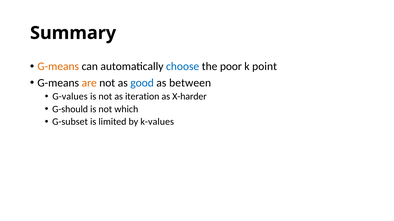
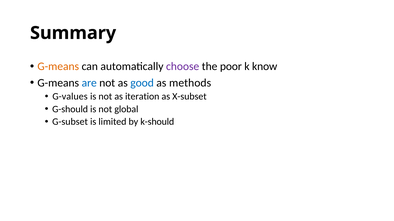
choose colour: blue -> purple
point: point -> know
are colour: orange -> blue
between: between -> methods
X-harder: X-harder -> X-subset
which: which -> global
k-values: k-values -> k-should
